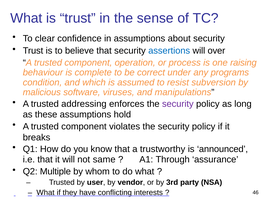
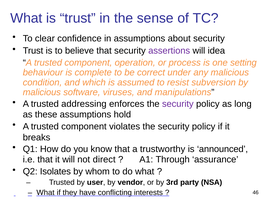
assertions colour: blue -> purple
over: over -> idea
raising: raising -> setting
any programs: programs -> malicious
same: same -> direct
Multiple: Multiple -> Isolates
